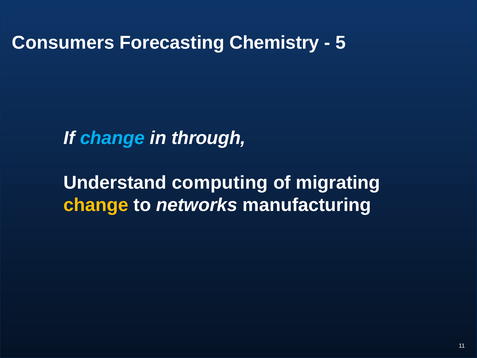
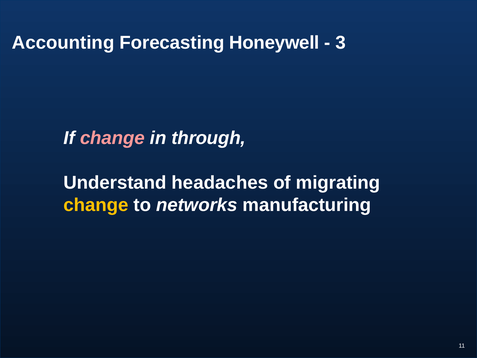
Consumers: Consumers -> Accounting
Chemistry: Chemistry -> Honeywell
5: 5 -> 3
change at (112, 138) colour: light blue -> pink
computing: computing -> headaches
